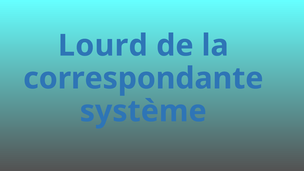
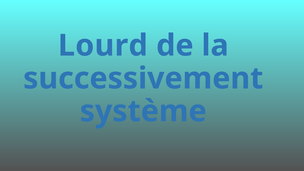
correspondante: correspondante -> successivement
